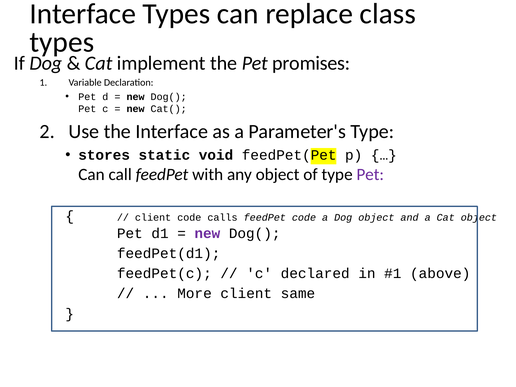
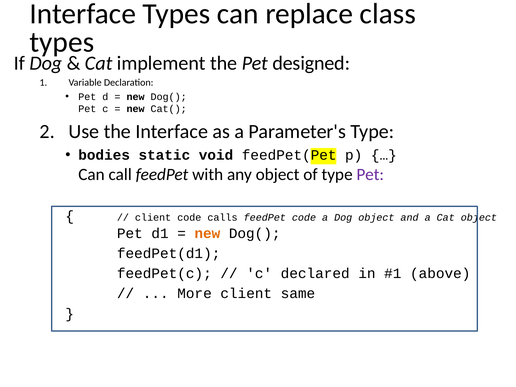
promises: promises -> designed
stores: stores -> bodies
new at (207, 233) colour: purple -> orange
